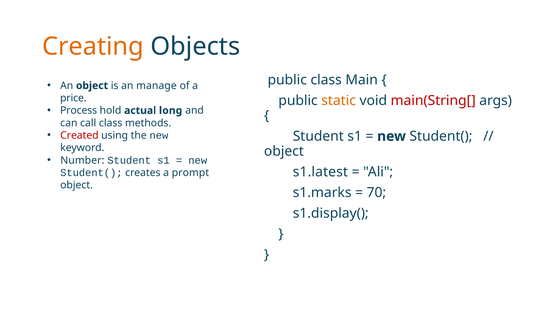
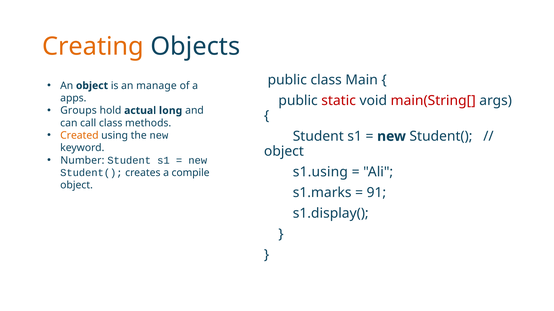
price: price -> apps
static colour: orange -> red
Process: Process -> Groups
Created colour: red -> orange
s1.latest: s1.latest -> s1.using
prompt: prompt -> compile
70: 70 -> 91
